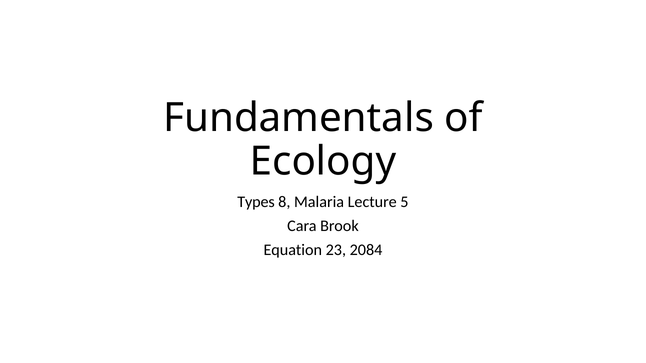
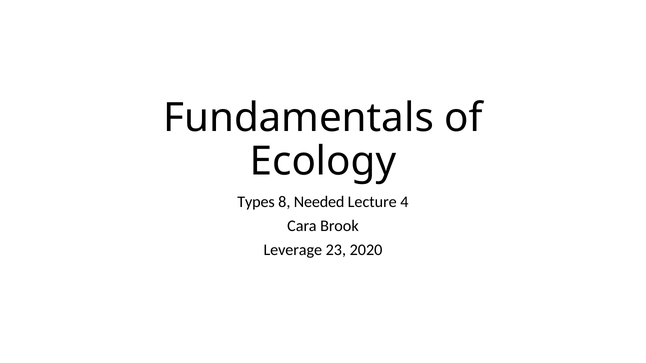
Malaria: Malaria -> Needed
5: 5 -> 4
Equation: Equation -> Leverage
2084: 2084 -> 2020
